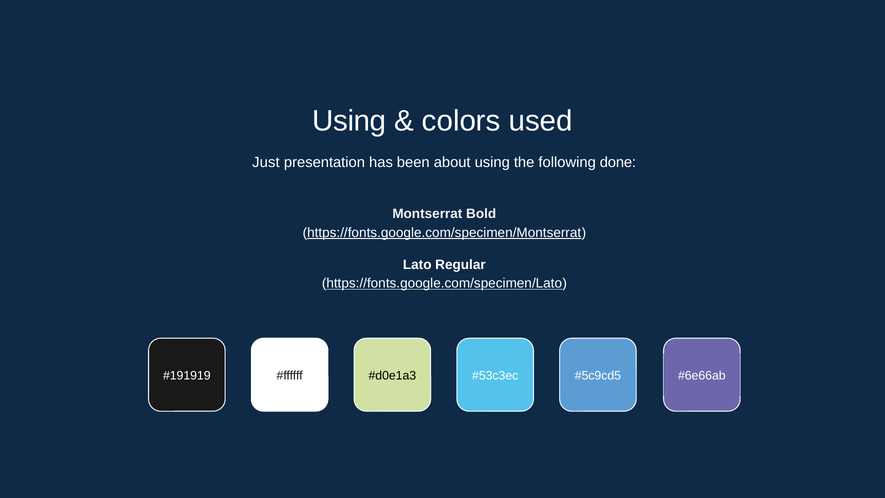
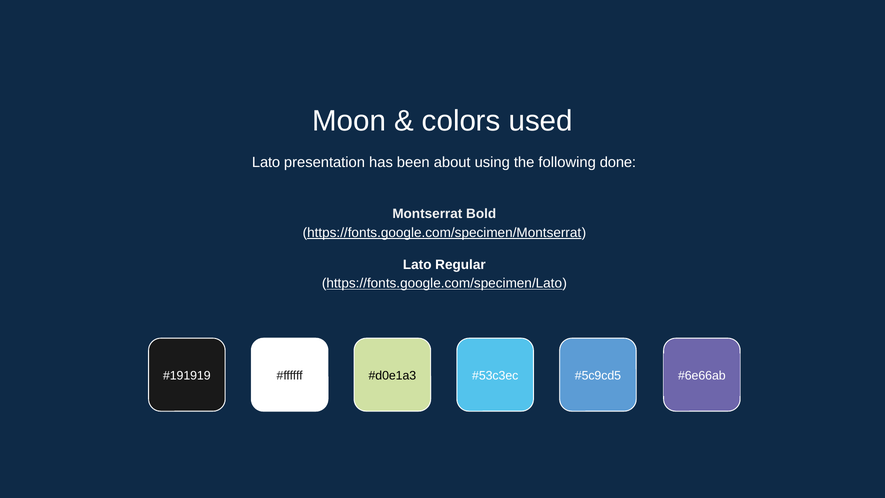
Using at (349, 121): Using -> Moon
Just at (266, 162): Just -> Lato
